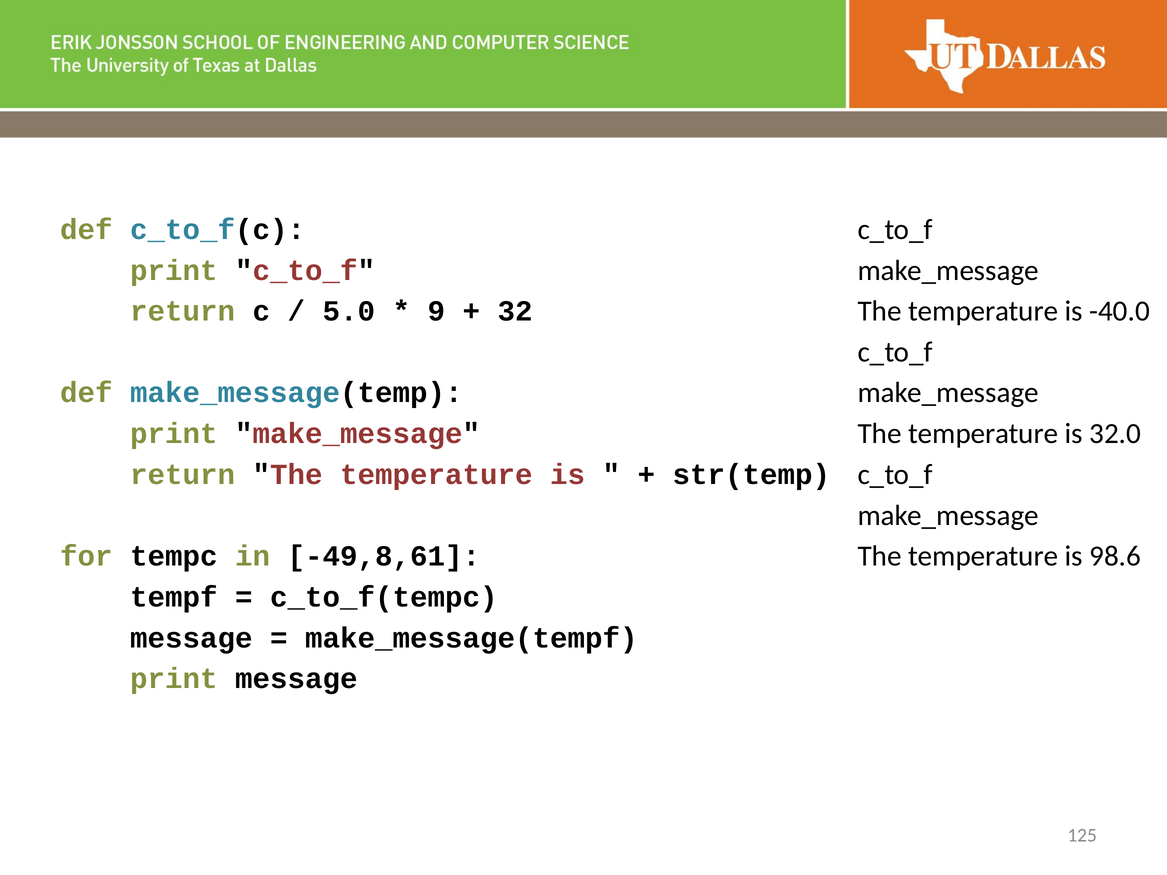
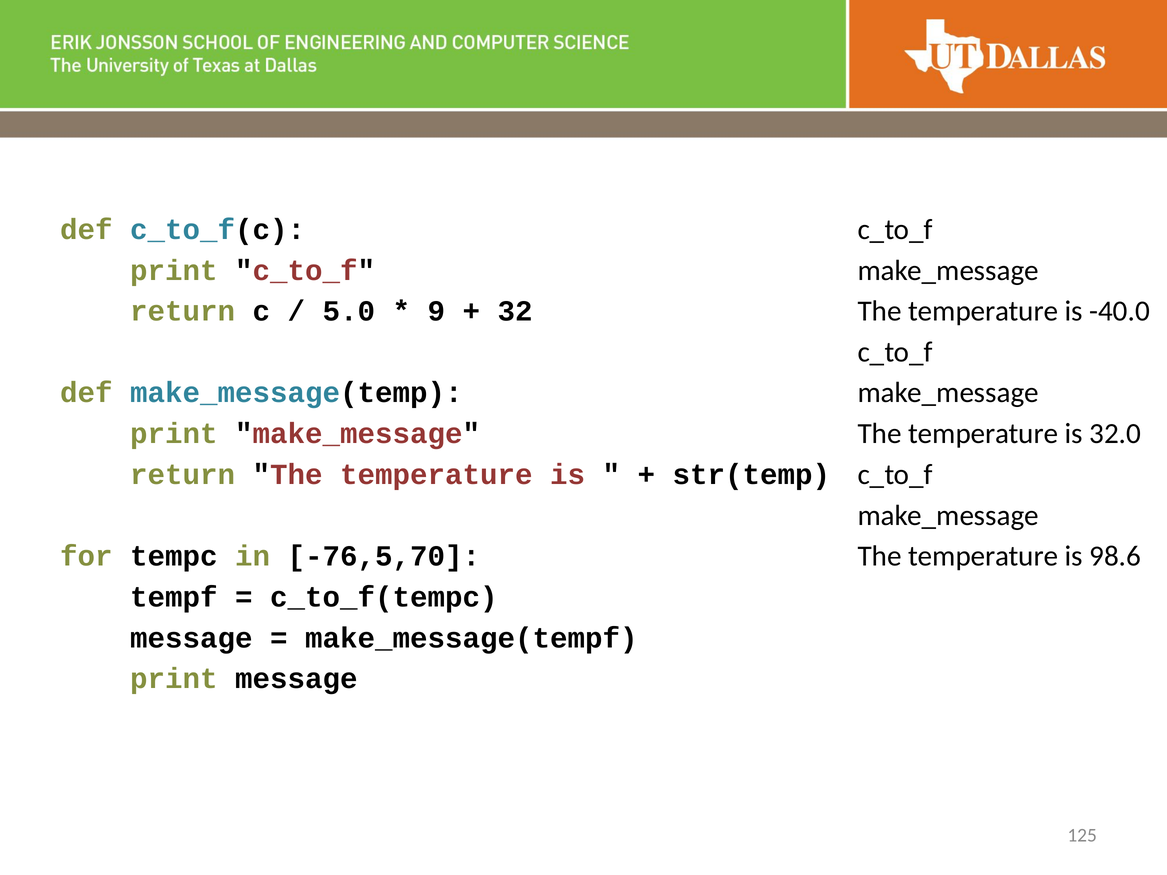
-49,8,61: -49,8,61 -> -76,5,70
